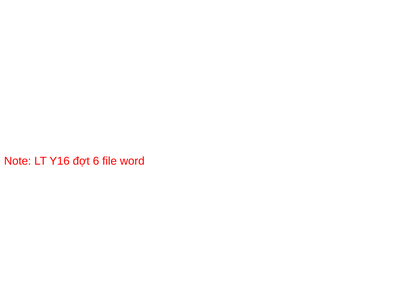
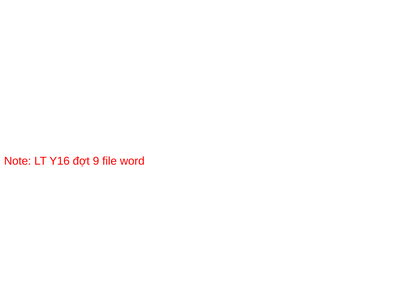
6: 6 -> 9
